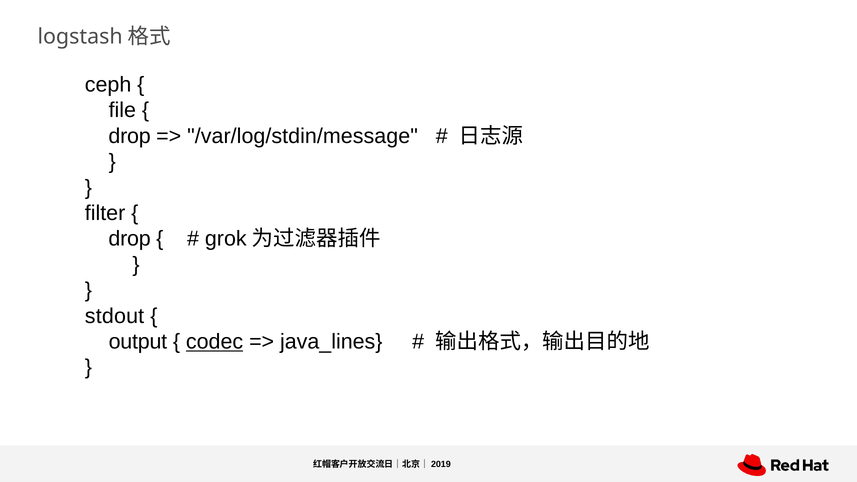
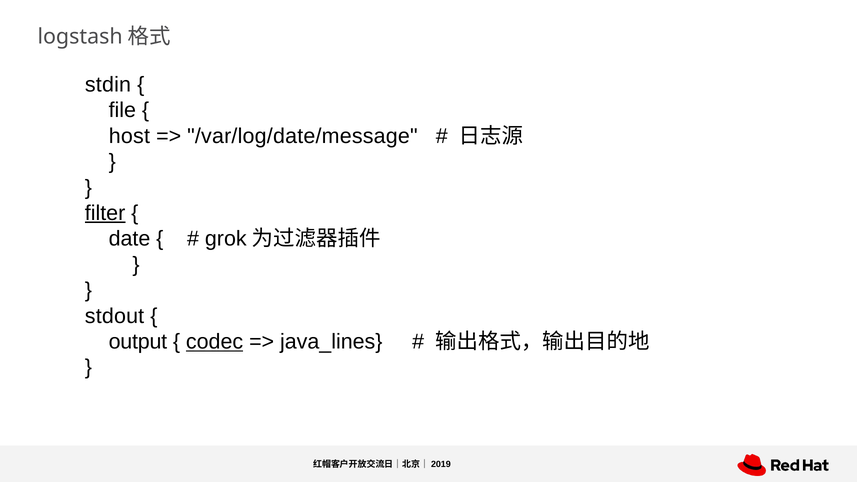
ceph: ceph -> stdin
drop at (130, 136): drop -> host
/var/log/stdin/message: /var/log/stdin/message -> /var/log/date/message
filter underline: none -> present
drop at (130, 239): drop -> date
